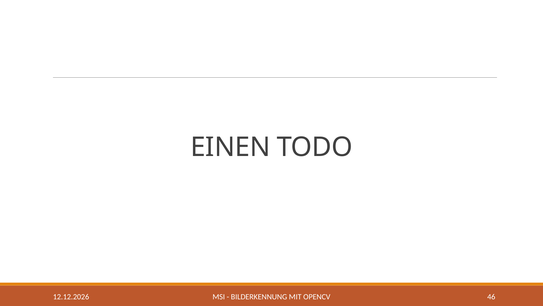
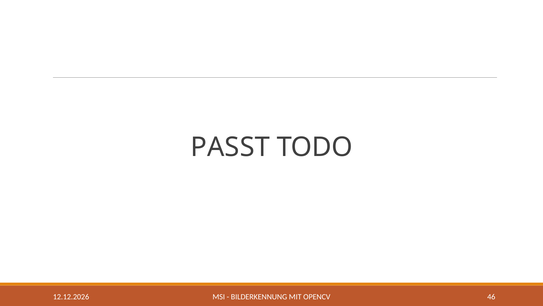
EINEN: EINEN -> PASST
